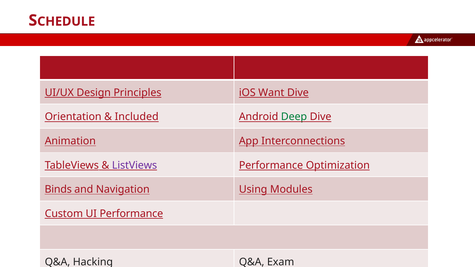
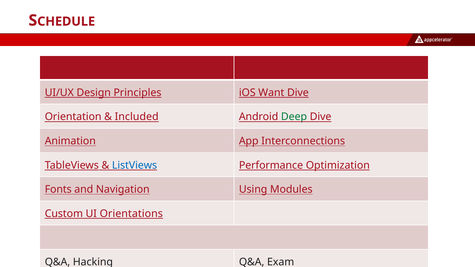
ListViews colour: purple -> blue
Binds: Binds -> Fonts
UI Performance: Performance -> Orientations
